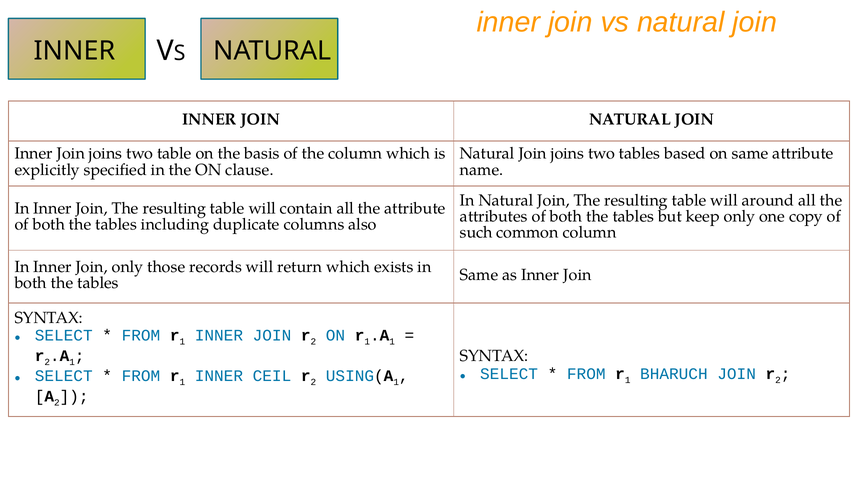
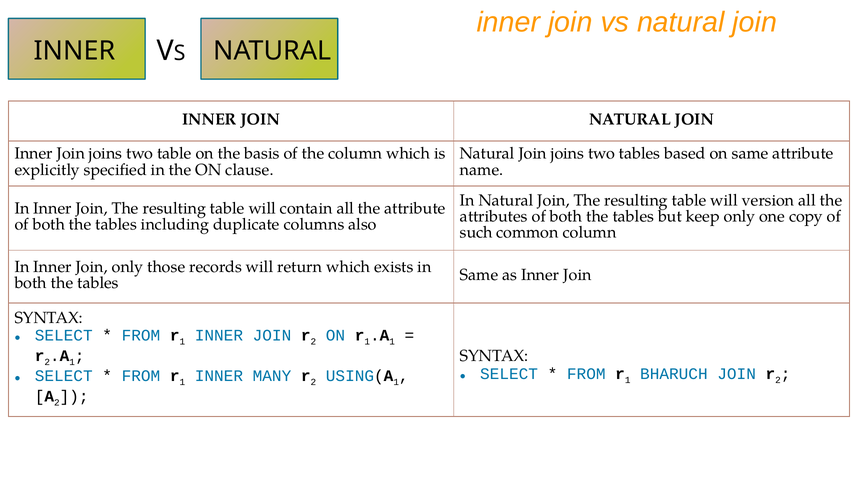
around: around -> version
CEIL: CEIL -> MANY
